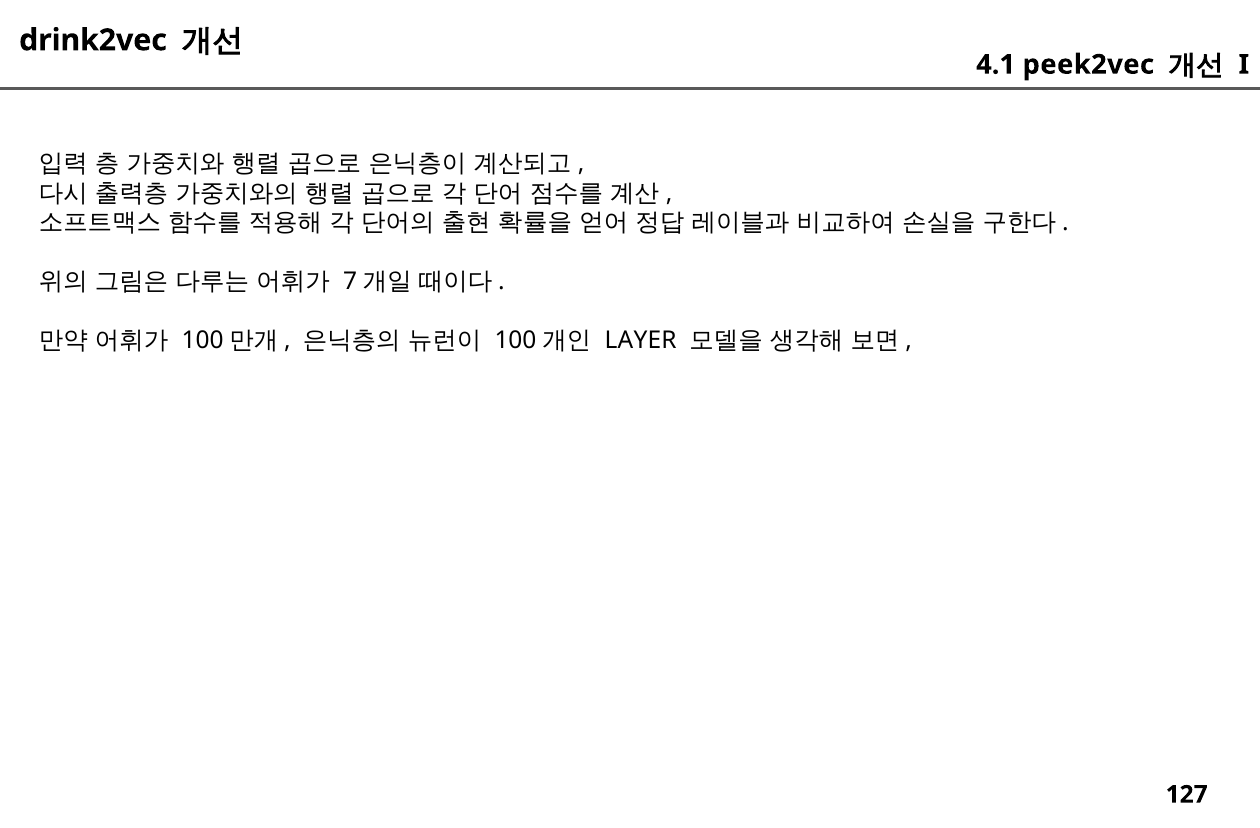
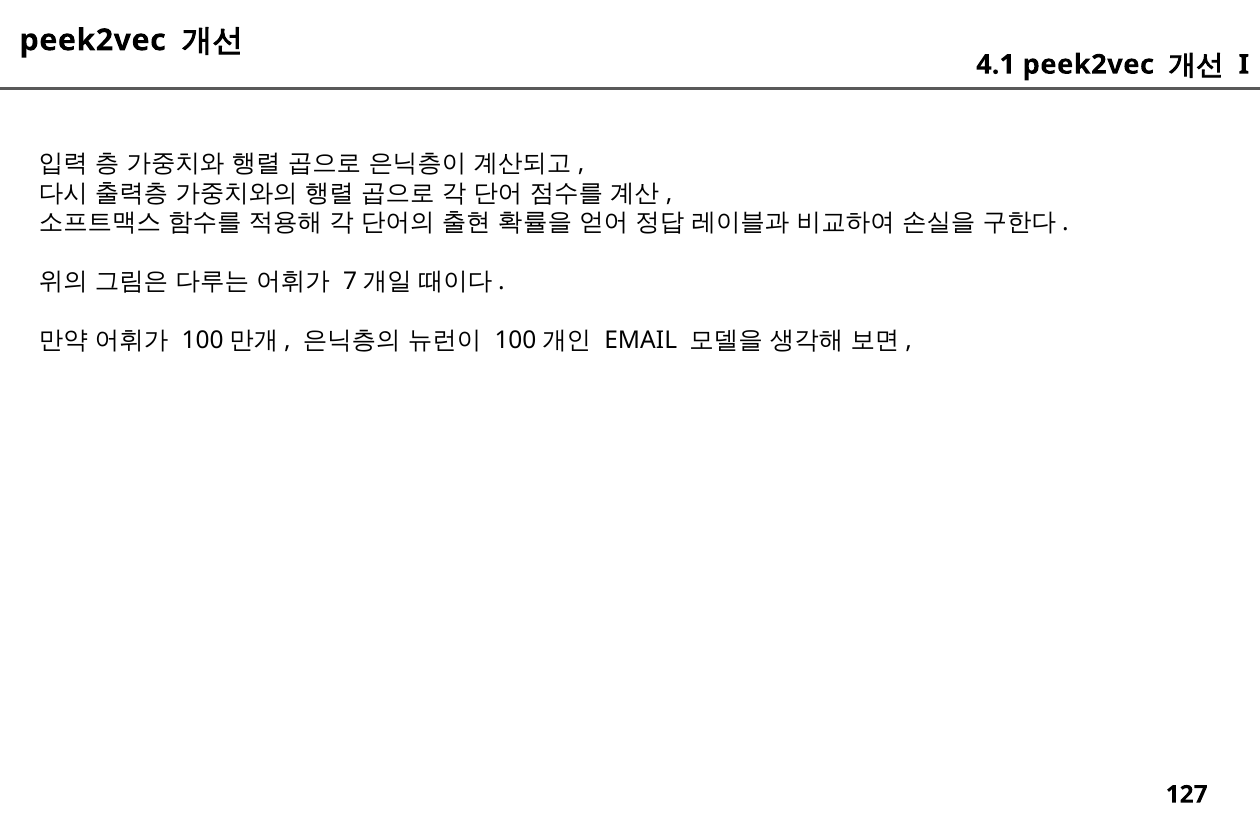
drink2vec at (93, 40): drink2vec -> peek2vec
LAYER: LAYER -> EMAIL
